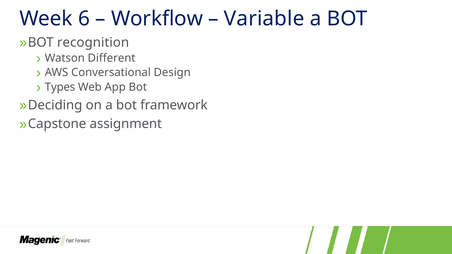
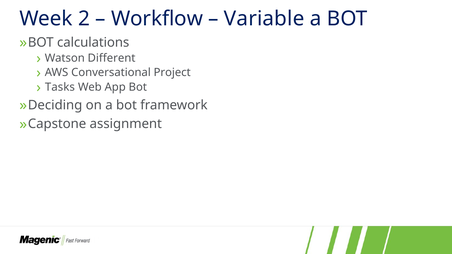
6: 6 -> 2
recognition: recognition -> calculations
Design: Design -> Project
Types: Types -> Tasks
